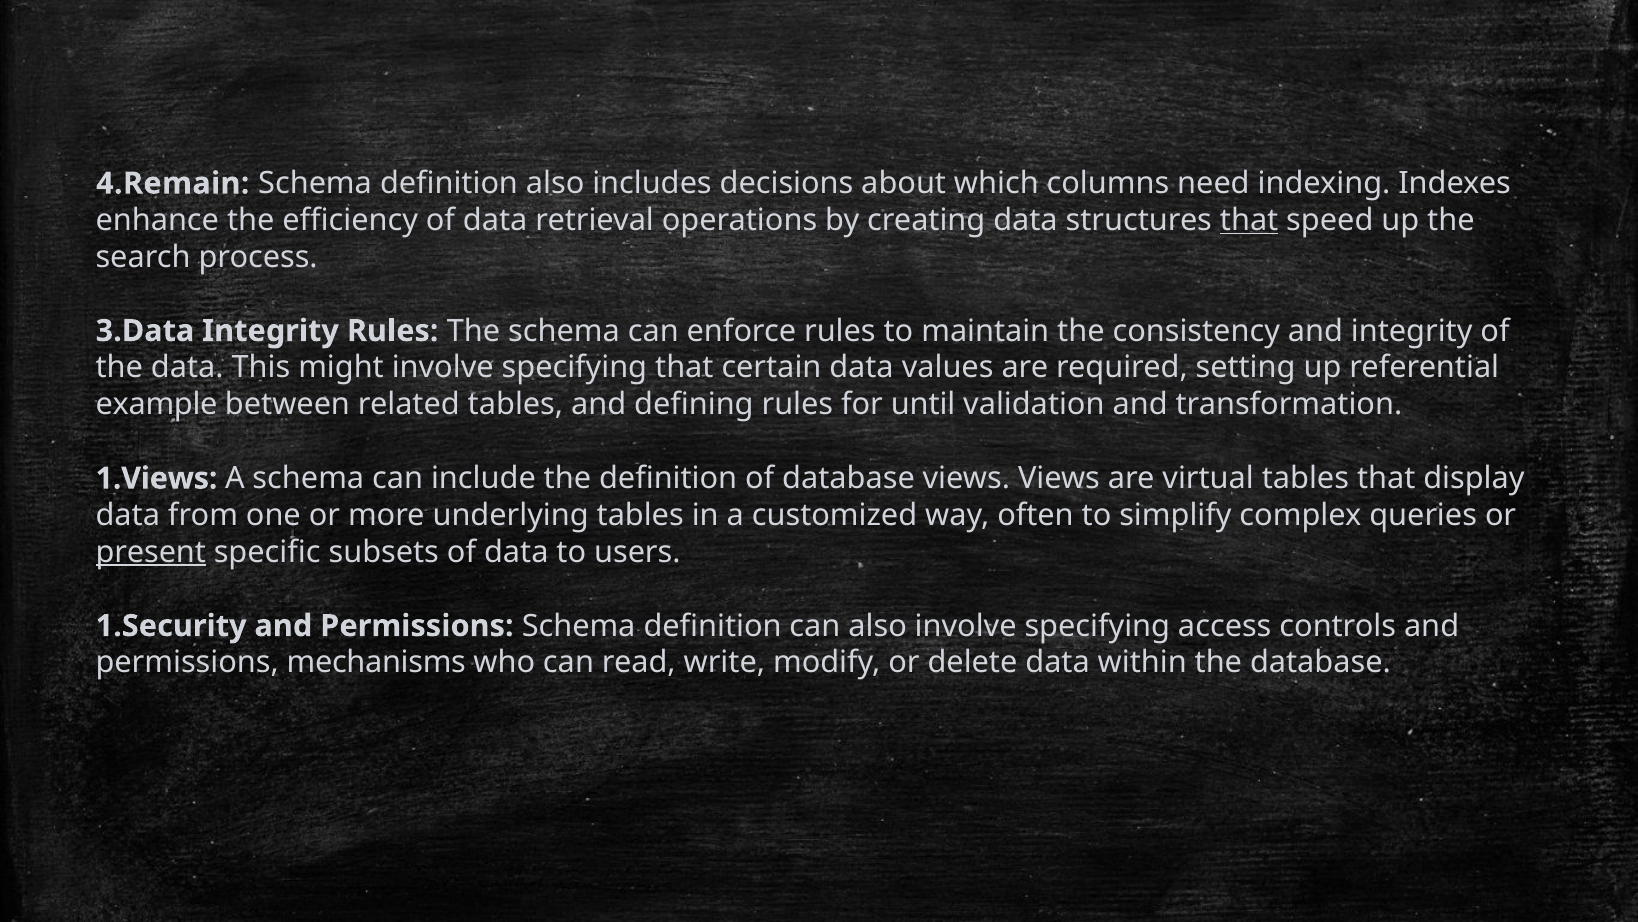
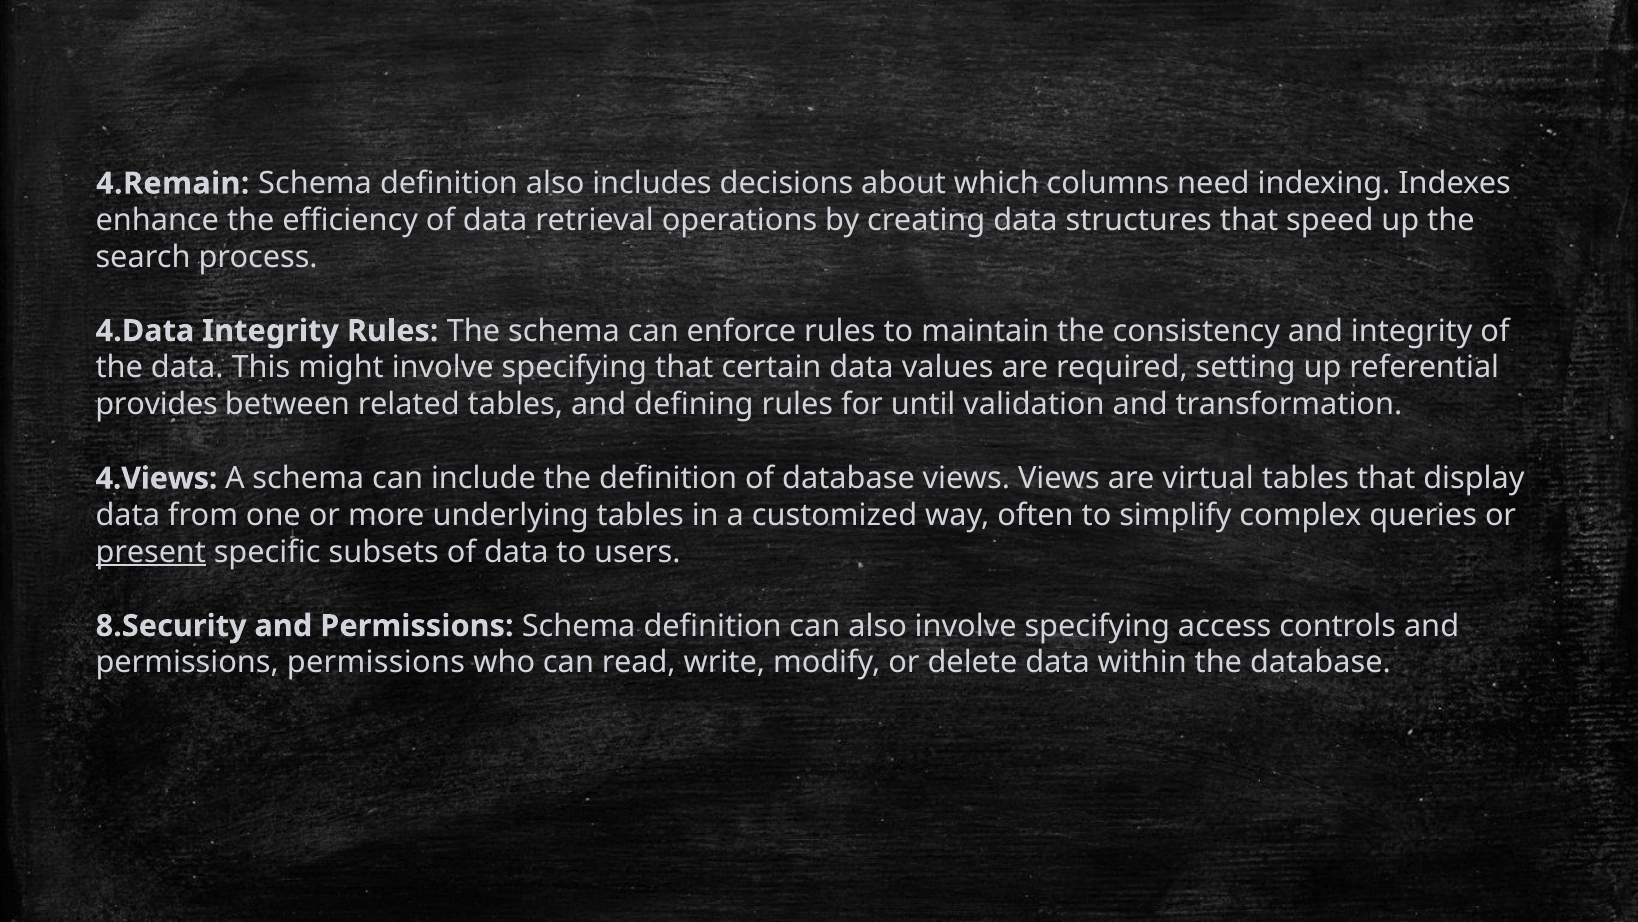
that at (1249, 220) underline: present -> none
3.Data: 3.Data -> 4.Data
example: example -> provides
1.Views: 1.Views -> 4.Views
1.Security: 1.Security -> 8.Security
permissions mechanisms: mechanisms -> permissions
